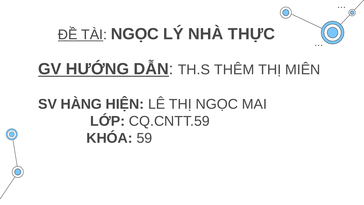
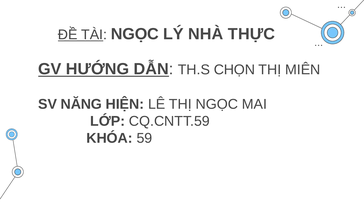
THÊM: THÊM -> CHỌN
HÀNG: HÀNG -> NĂNG
